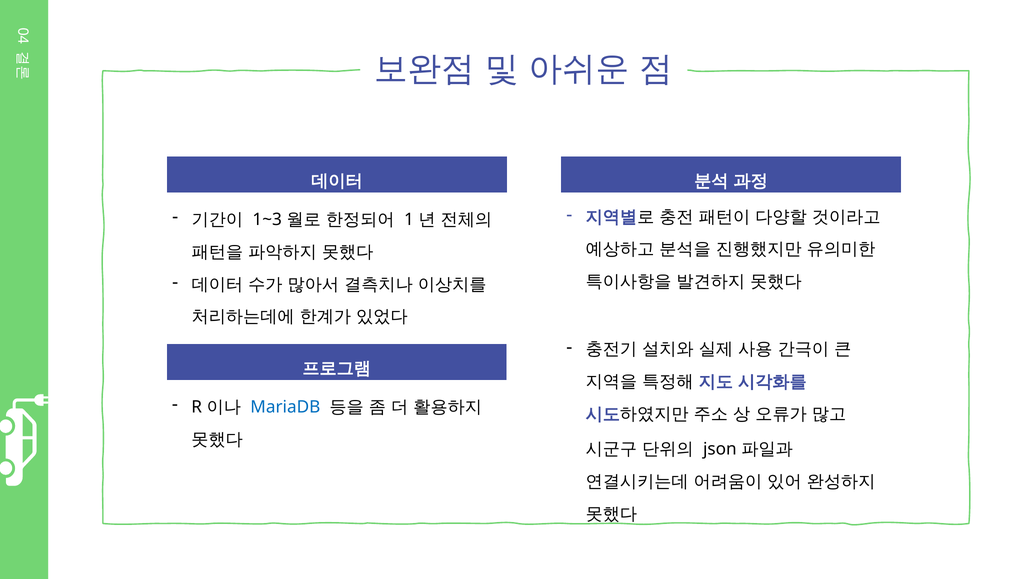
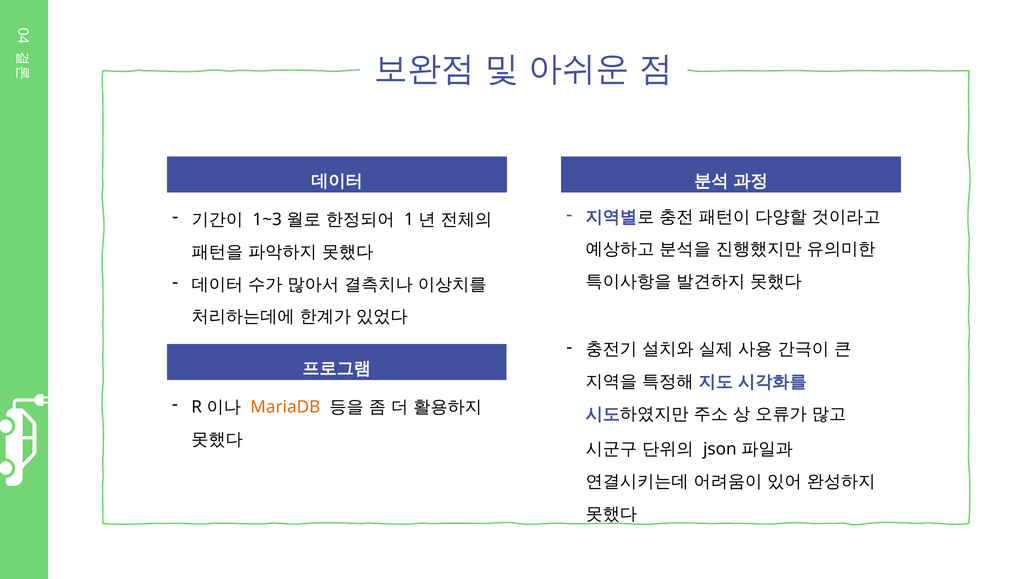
MariaDB colour: blue -> orange
